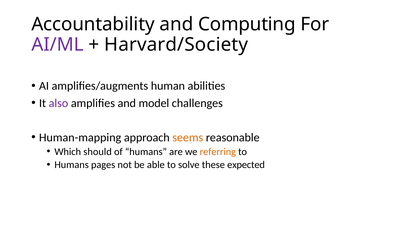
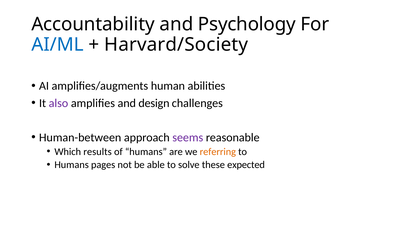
Computing: Computing -> Psychology
AI/ML colour: purple -> blue
model: model -> design
Human-mapping: Human-mapping -> Human-between
seems colour: orange -> purple
should: should -> results
